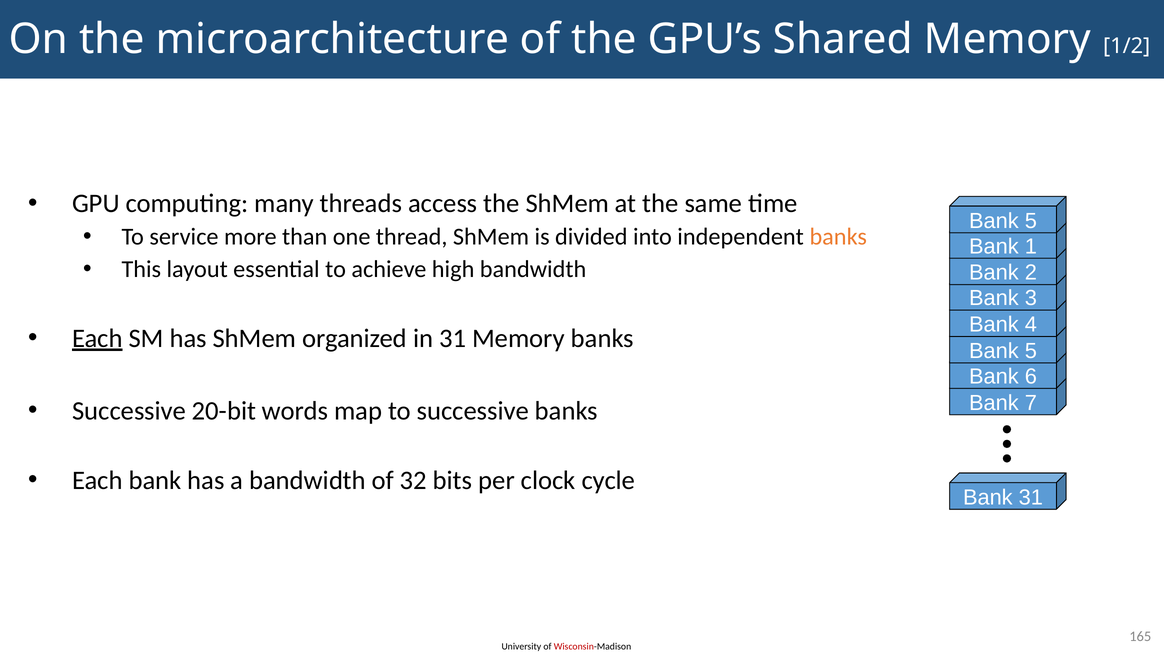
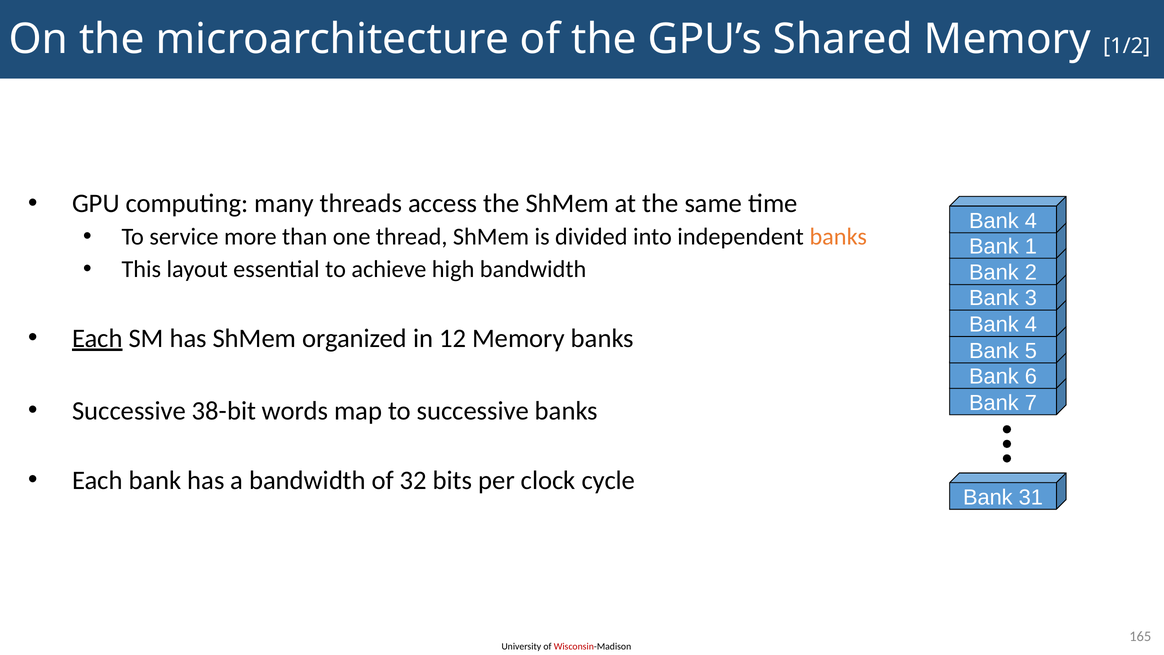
5 at (1031, 221): 5 -> 4
in 31: 31 -> 12
20-bit: 20-bit -> 38-bit
